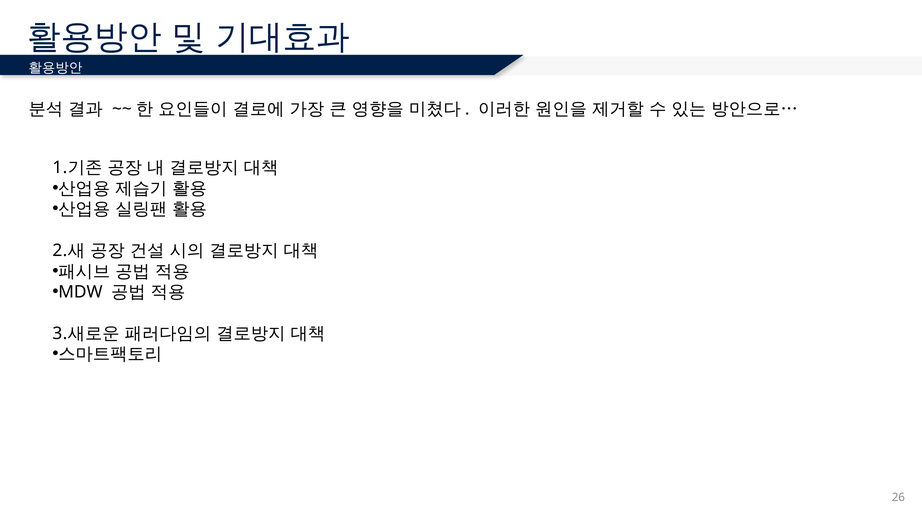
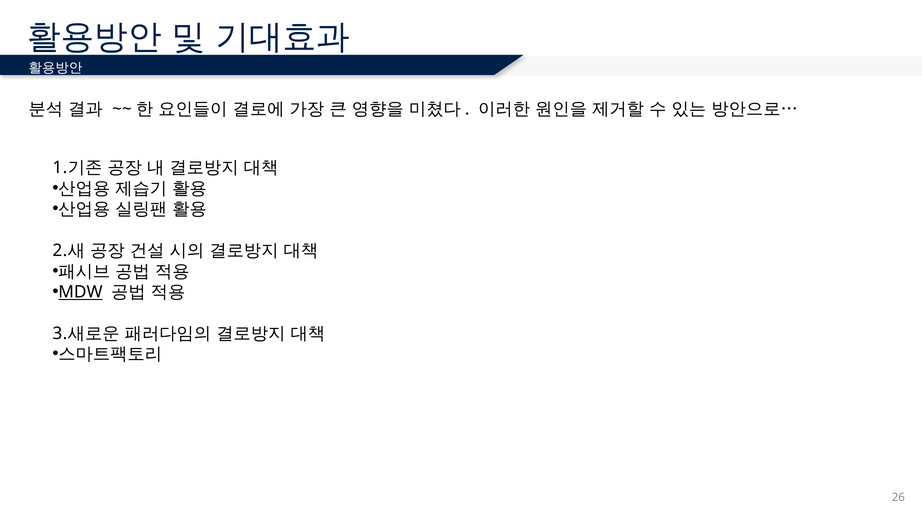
MDW underline: none -> present
